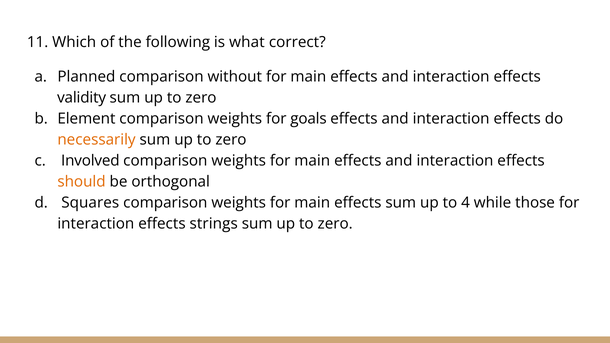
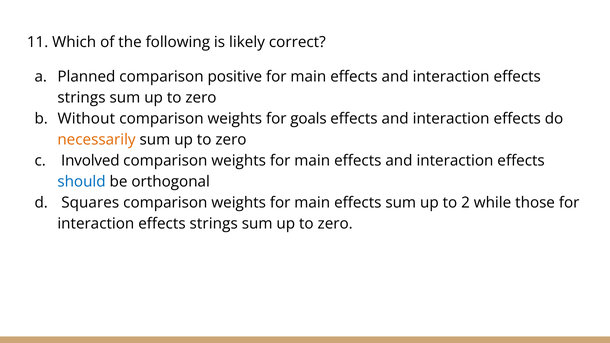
what: what -> likely
without: without -> positive
validity at (82, 98): validity -> strings
Element: Element -> Without
should colour: orange -> blue
4: 4 -> 2
